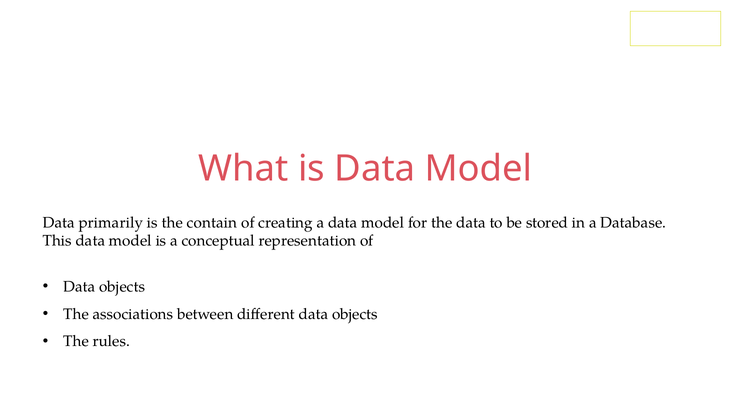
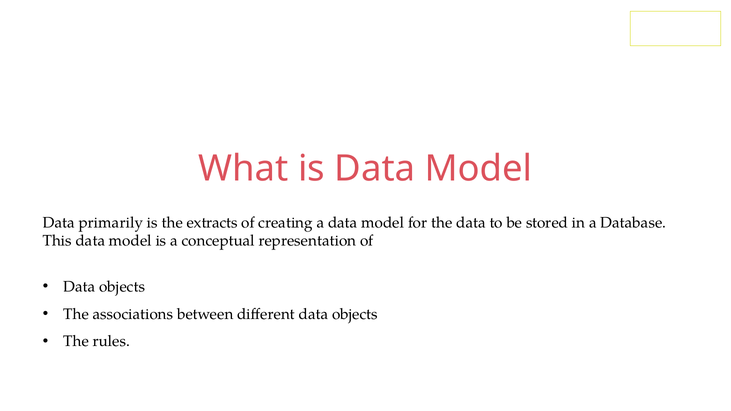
contain: contain -> extracts
